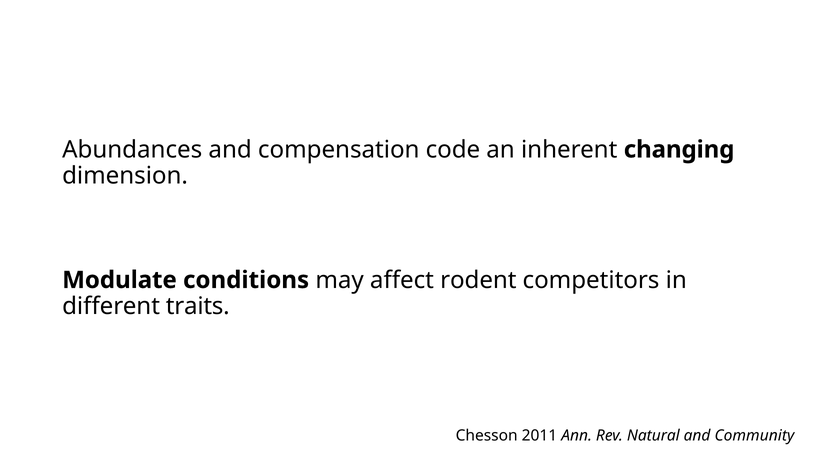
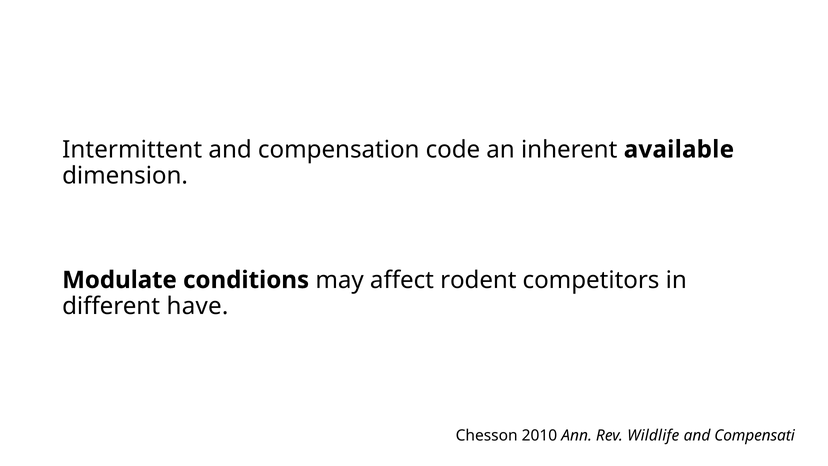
Abundances: Abundances -> Intermittent
changing: changing -> available
different traits: traits -> have
2011: 2011 -> 2010
Natural: Natural -> Wildlife
and Community: Community -> Compensati
